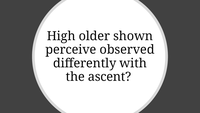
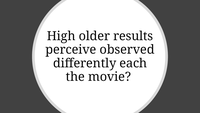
shown: shown -> results
with: with -> each
ascent: ascent -> movie
